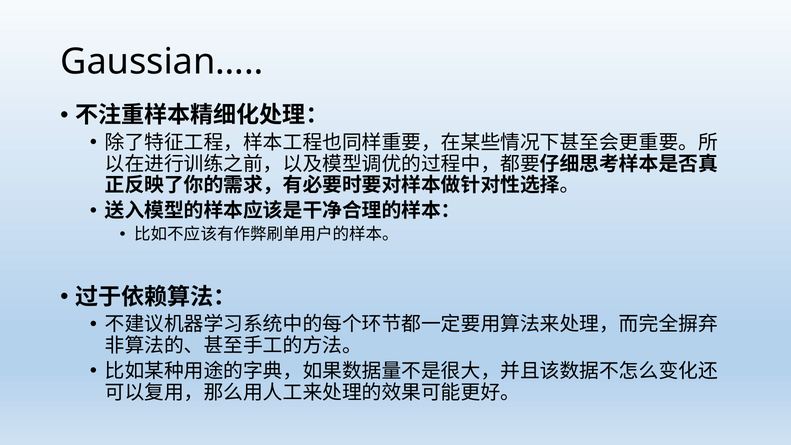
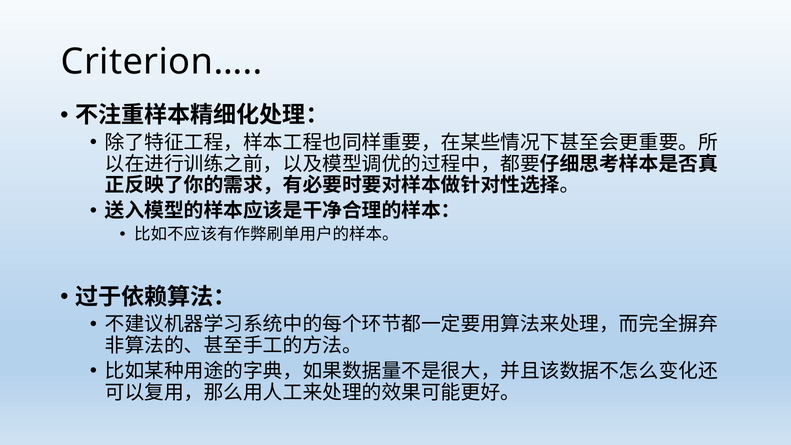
Gaussian…: Gaussian… -> Criterion…
